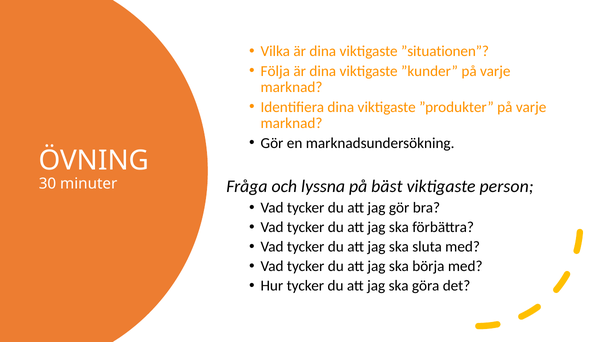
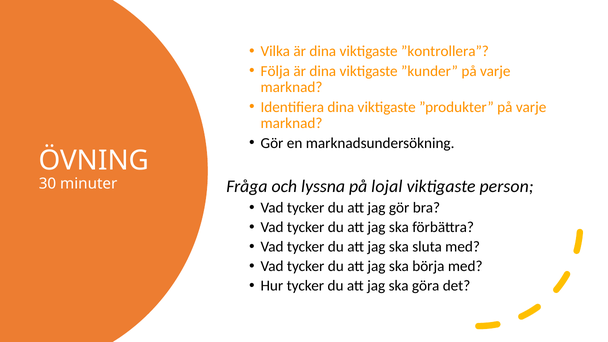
”situationen: ”situationen -> ”kontrollera
bäst: bäst -> lojal
